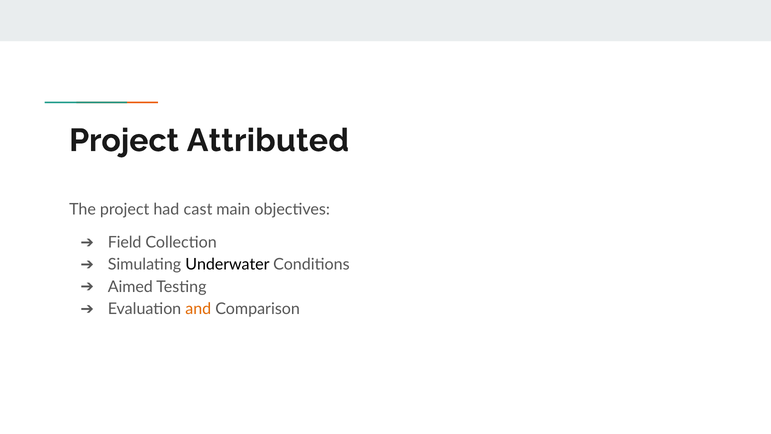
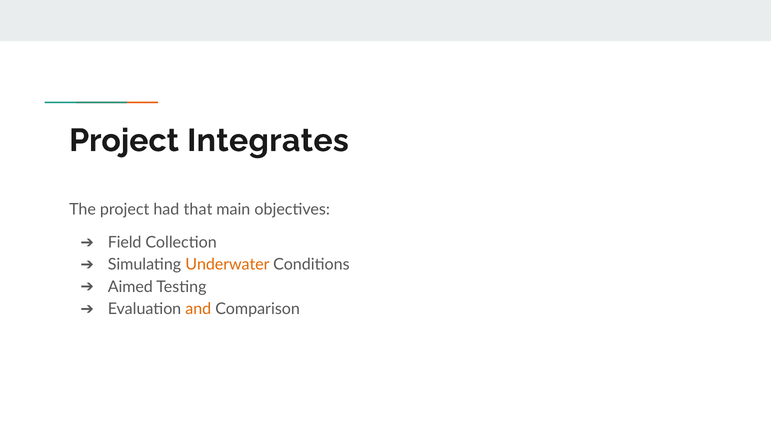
Attributed: Attributed -> Integrates
cast: cast -> that
Underwater colour: black -> orange
